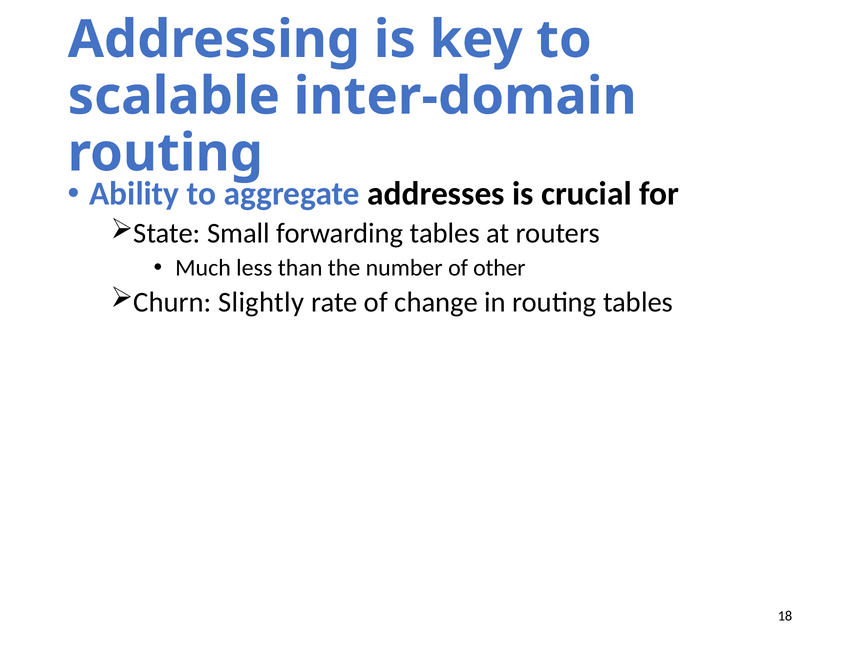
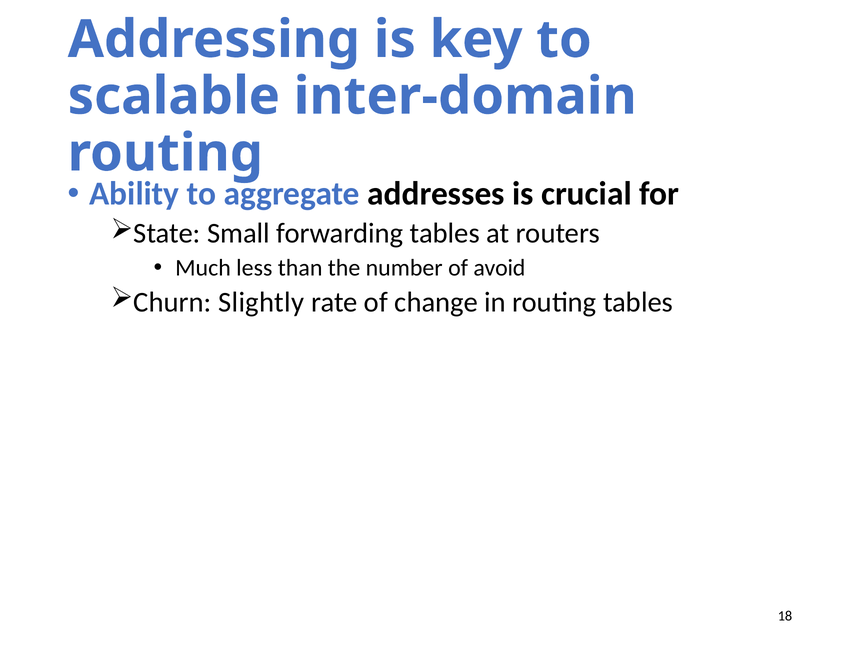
other: other -> avoid
